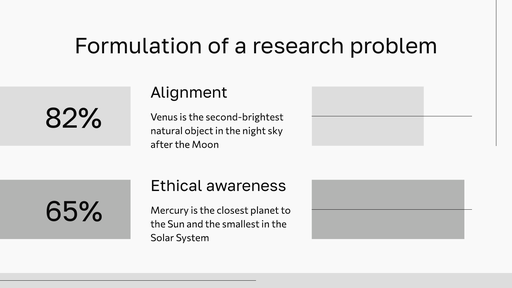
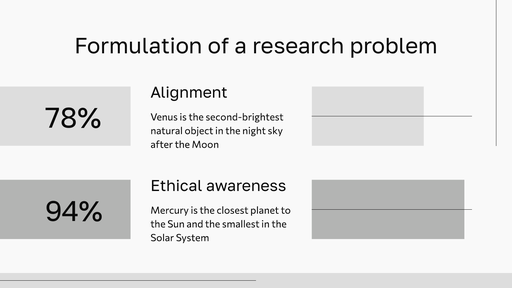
82%: 82% -> 78%
65%: 65% -> 94%
